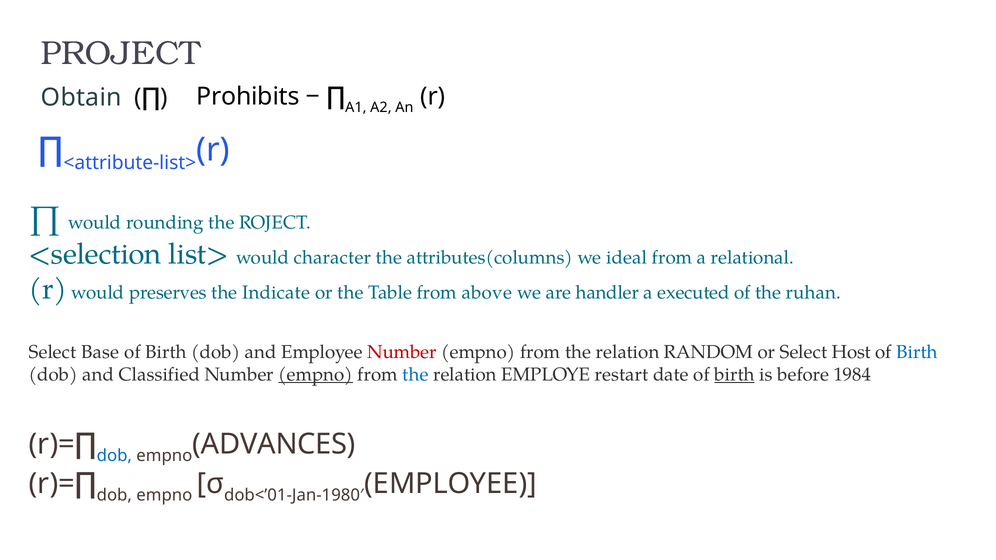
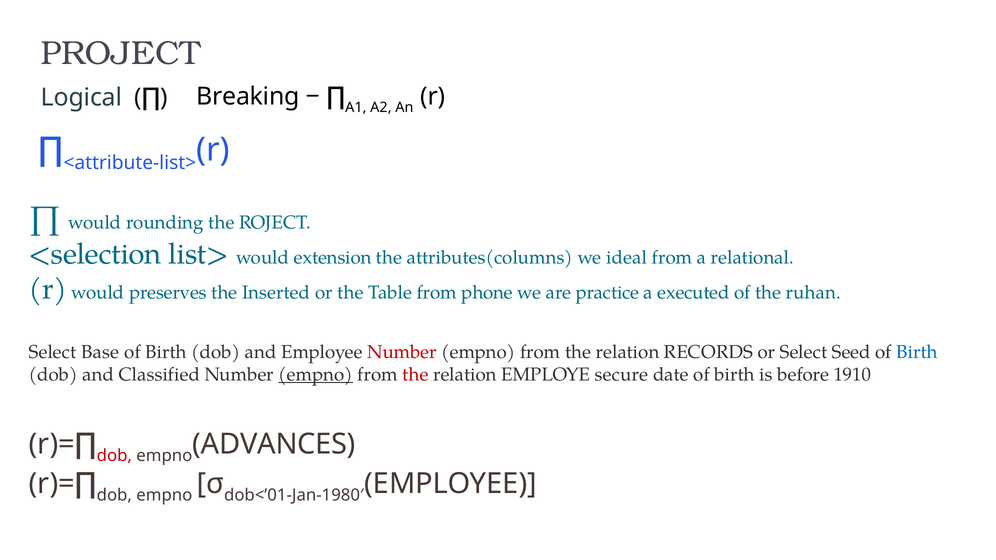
Prohibits: Prohibits -> Breaking
Obtain: Obtain -> Logical
character: character -> extension
Indicate: Indicate -> Inserted
above: above -> phone
handler: handler -> practice
RANDOM: RANDOM -> RECORDS
Host: Host -> Seed
the at (415, 375) colour: blue -> red
restart: restart -> secure
birth at (735, 375) underline: present -> none
1984: 1984 -> 1910
dob at (114, 456) colour: blue -> red
